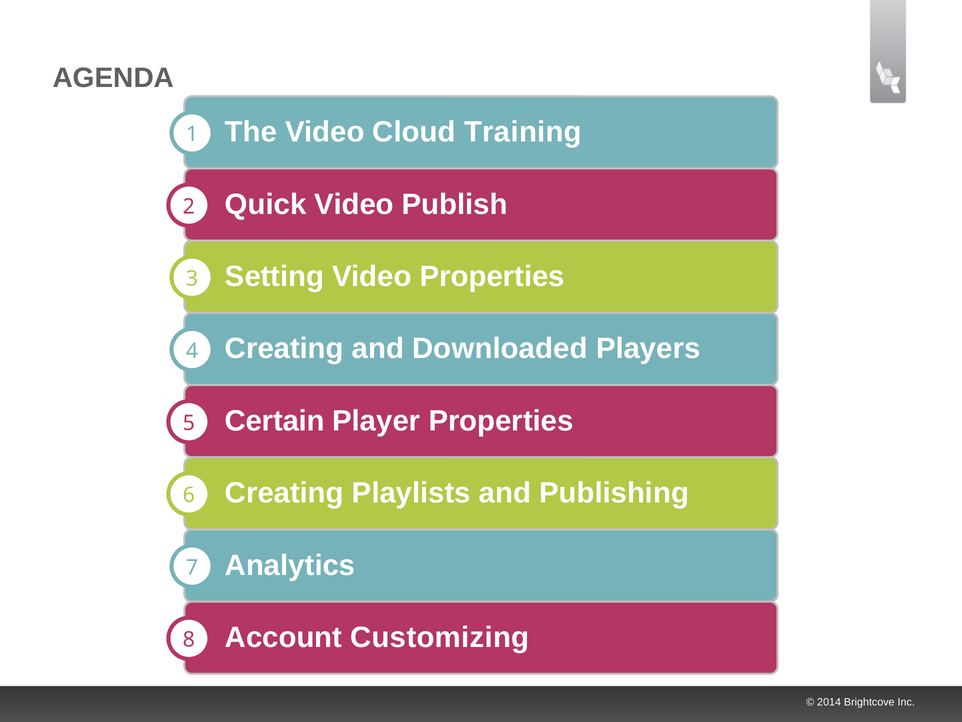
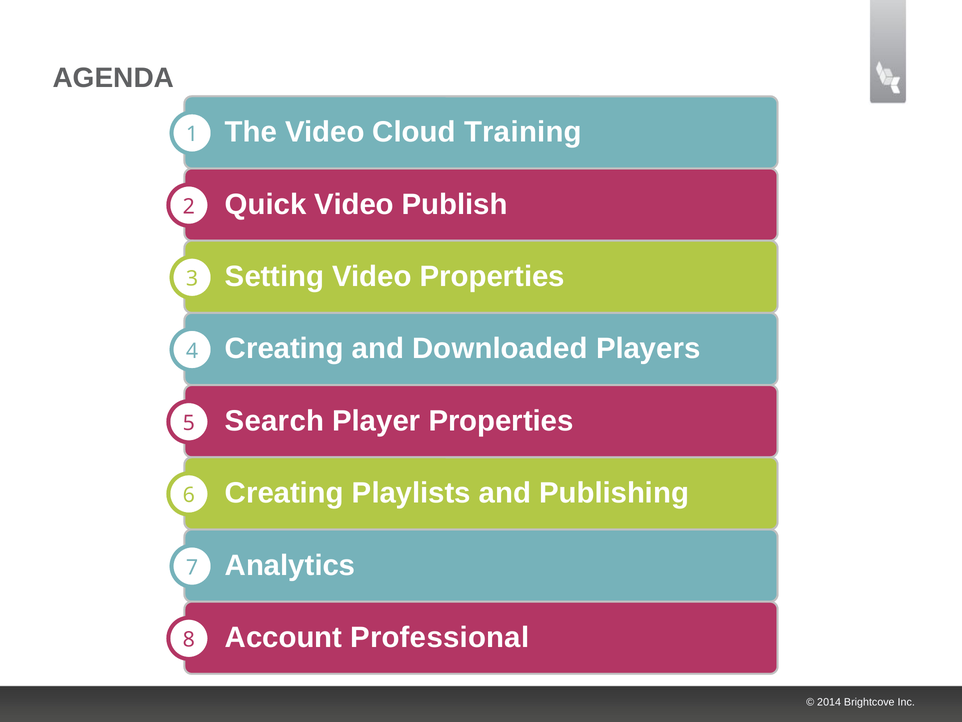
Certain: Certain -> Search
Customizing: Customizing -> Professional
